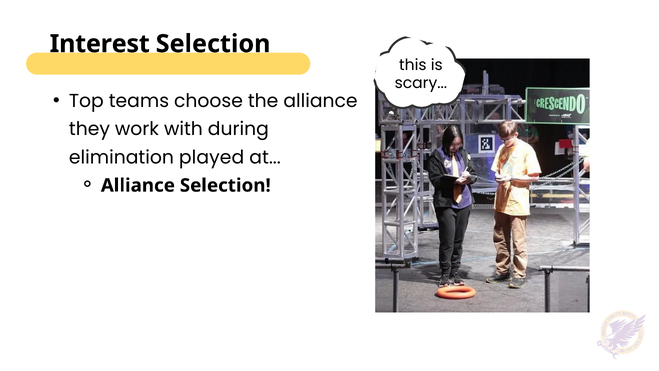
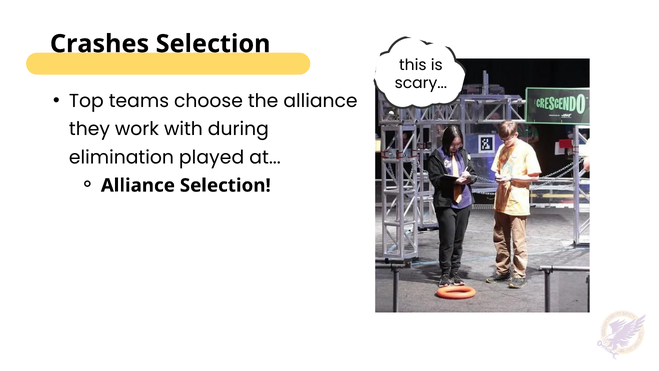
Interest: Interest -> Crashes
